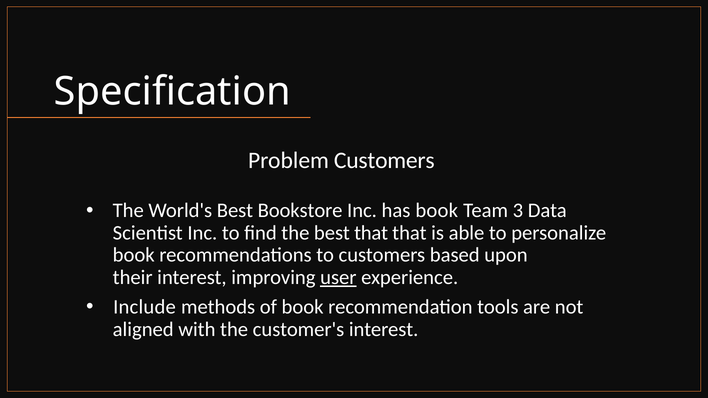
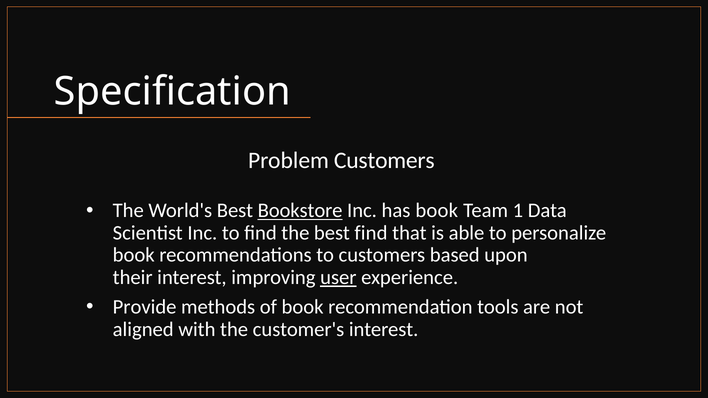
Bookstore underline: none -> present
3: 3 -> 1
best that: that -> find
Include: Include -> Provide
